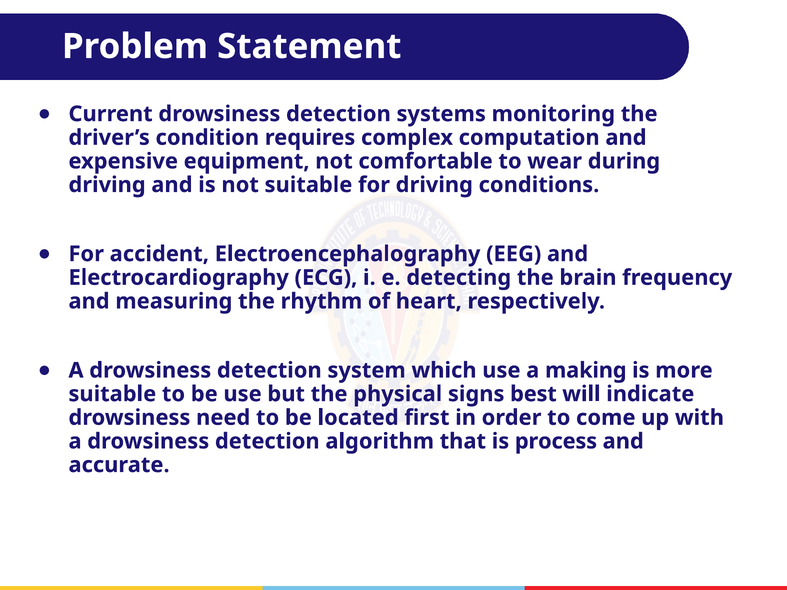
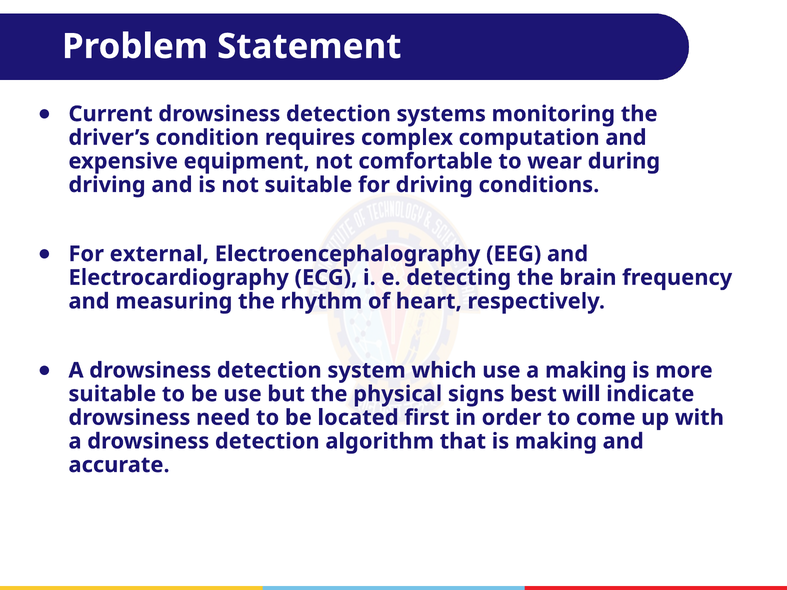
accident: accident -> external
is process: process -> making
